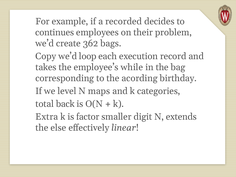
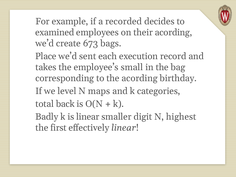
continues: continues -> examined
their problem: problem -> acording
362: 362 -> 673
Copy: Copy -> Place
loop: loop -> sent
while: while -> small
Extra: Extra -> Badly
is factor: factor -> linear
extends: extends -> highest
else: else -> first
